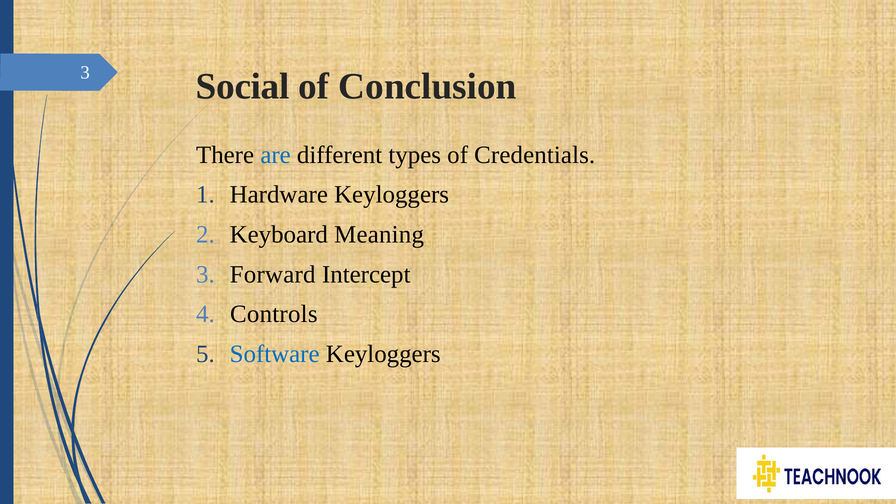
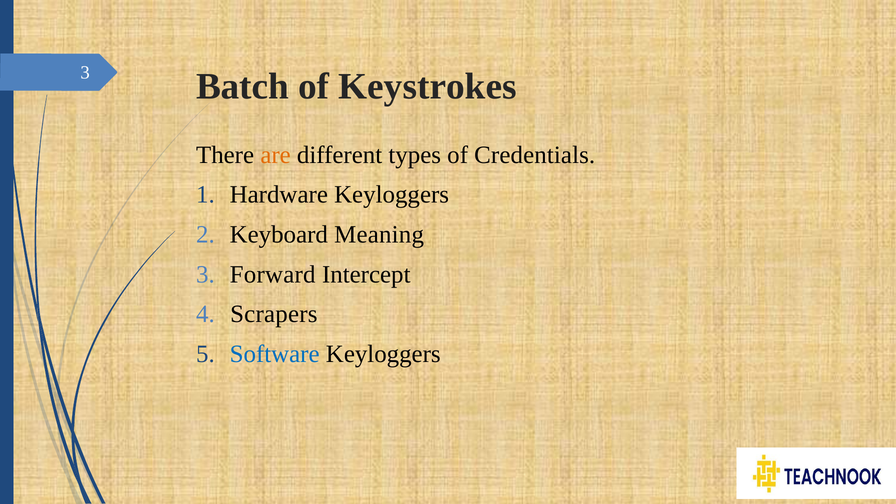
Social: Social -> Batch
Conclusion: Conclusion -> Keystrokes
are colour: blue -> orange
Controls: Controls -> Scrapers
